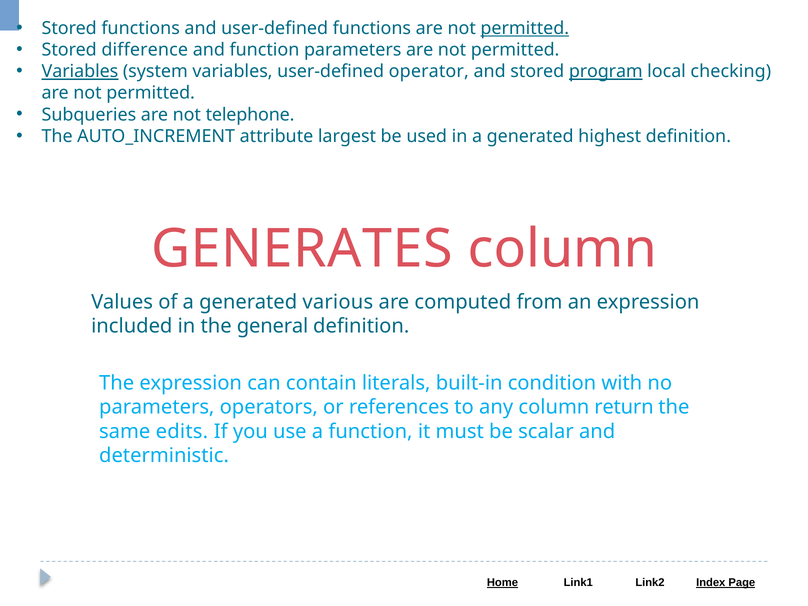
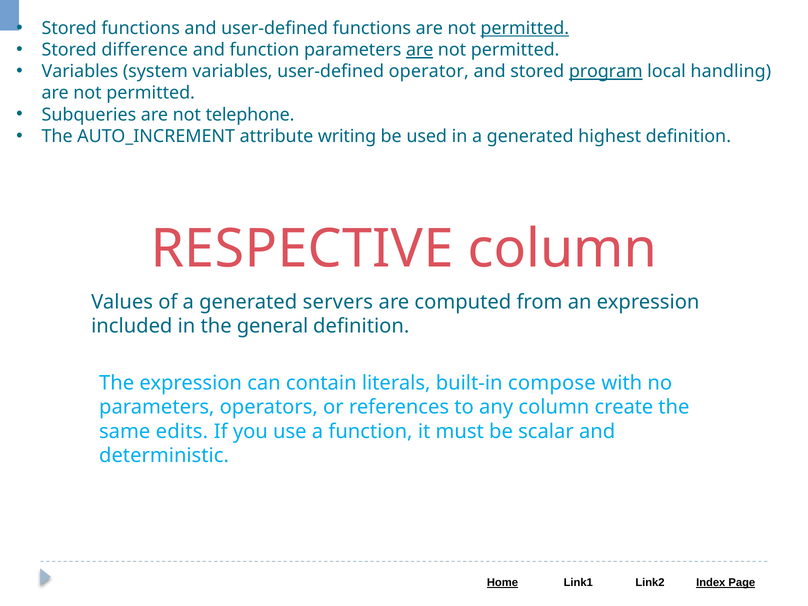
are at (420, 50) underline: none -> present
Variables at (80, 72) underline: present -> none
checking: checking -> handling
largest: largest -> writing
GENERATES: GENERATES -> RESPECTIVE
various: various -> servers
condition: condition -> compose
return: return -> create
